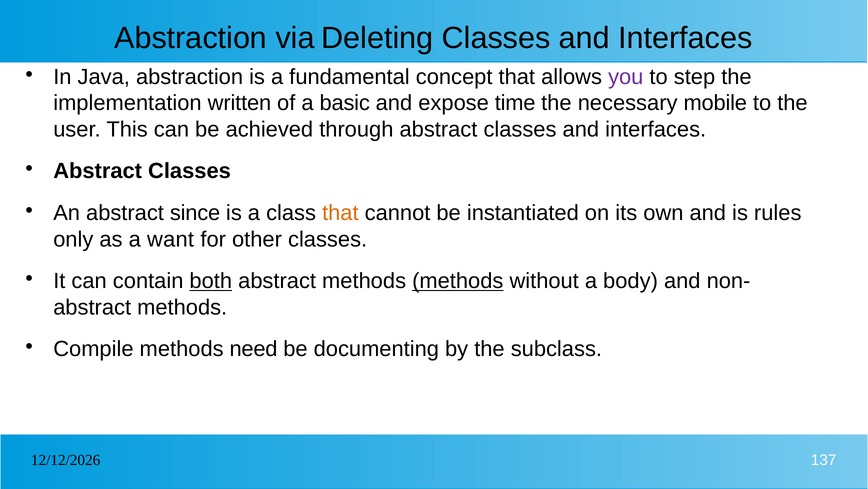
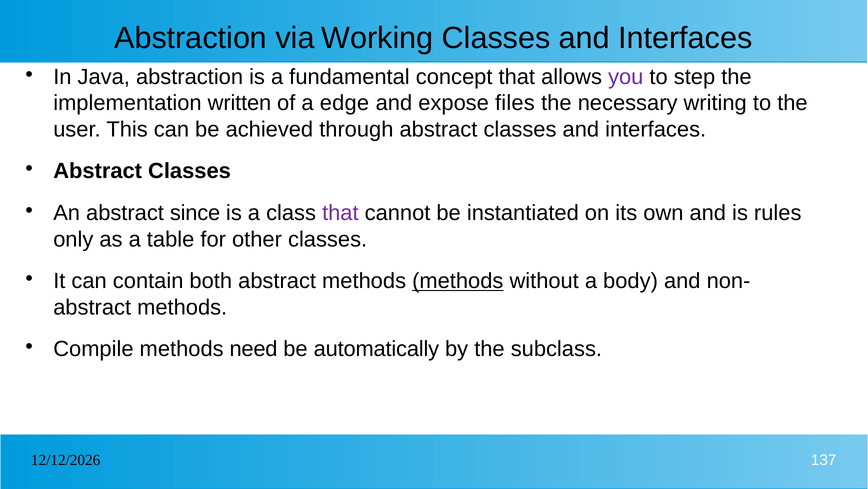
Deleting: Deleting -> Working
basic: basic -> edge
time: time -> files
mobile: mobile -> writing
that at (340, 213) colour: orange -> purple
want: want -> table
both underline: present -> none
documenting: documenting -> automatically
